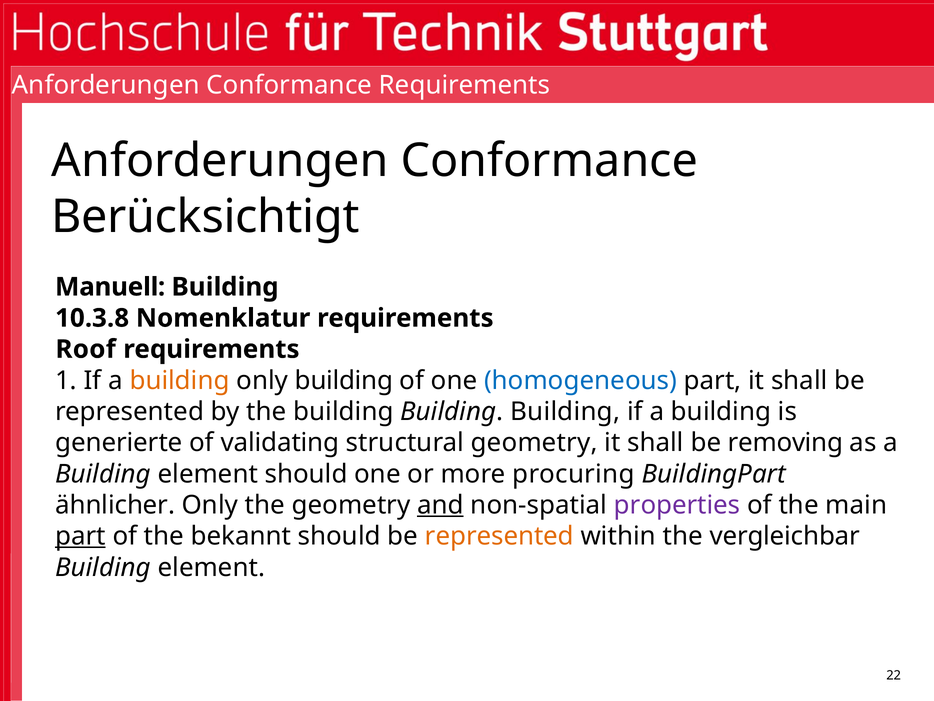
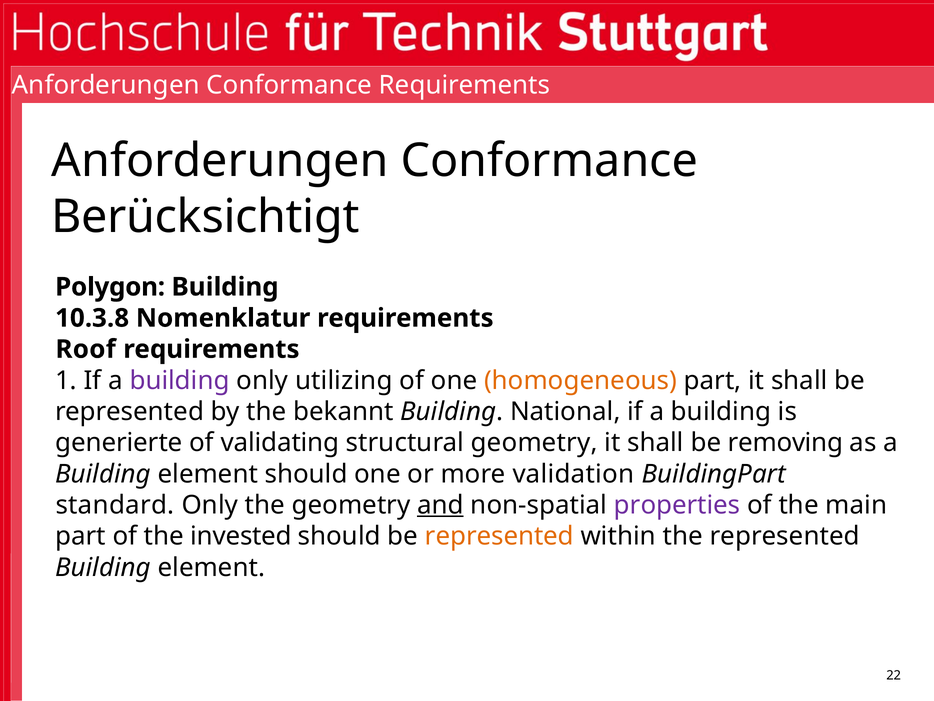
Manuell: Manuell -> Polygon
building at (180, 380) colour: orange -> purple
only building: building -> utilizing
homogeneous colour: blue -> orange
the building: building -> bekannt
Building at (565, 411): Building -> National
procuring: procuring -> validation
ähnlicher: ähnlicher -> standard
part at (80, 536) underline: present -> none
bekannt: bekannt -> invested
the vergleichbar: vergleichbar -> represented
